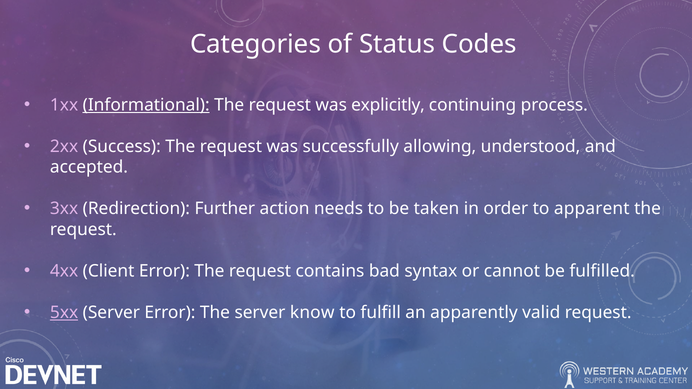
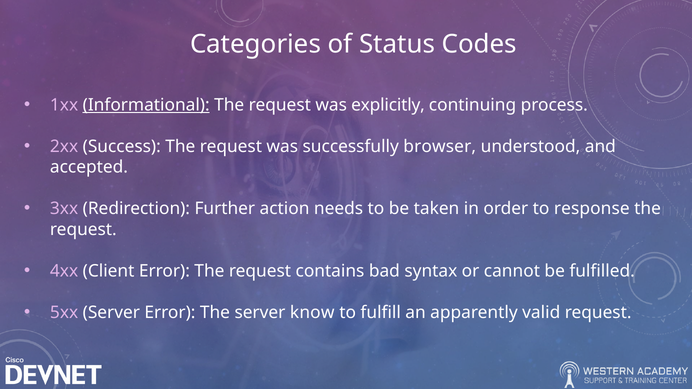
allowing: allowing -> browser
apparent: apparent -> response
5xx underline: present -> none
